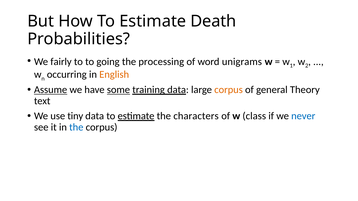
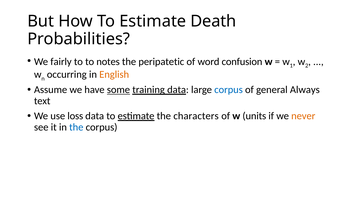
going: going -> notes
processing: processing -> peripatetic
unigrams: unigrams -> confusion
Assume underline: present -> none
corpus at (229, 90) colour: orange -> blue
Theory: Theory -> Always
tiny: tiny -> loss
class: class -> units
never colour: blue -> orange
